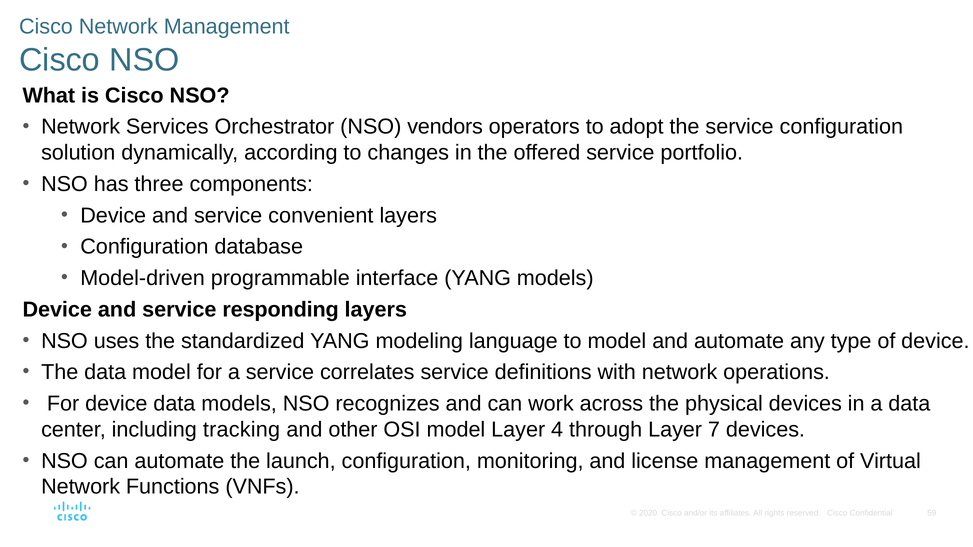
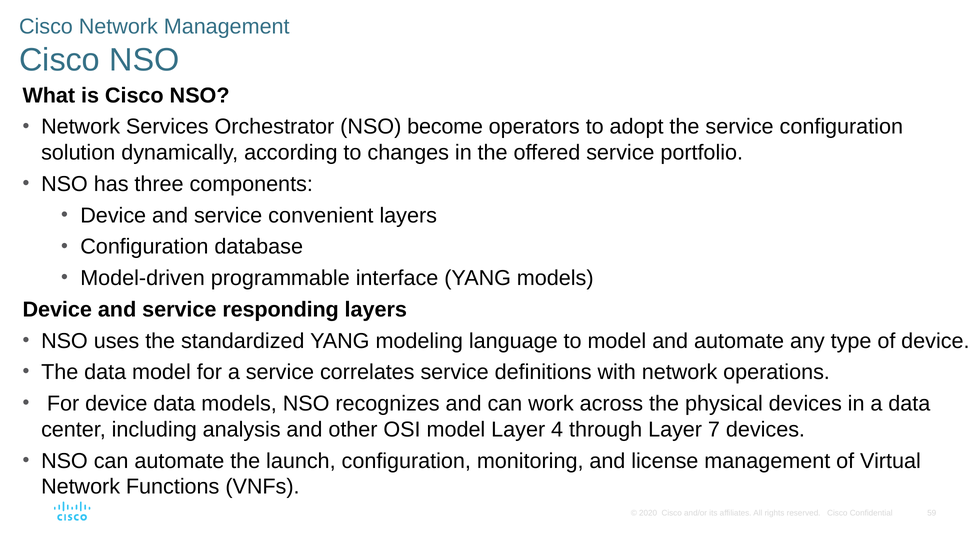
vendors: vendors -> become
tracking: tracking -> analysis
